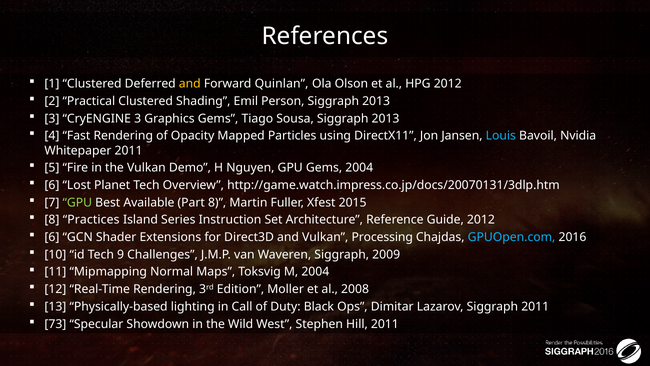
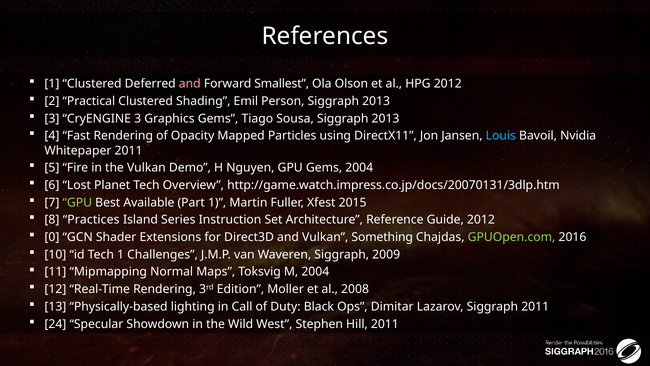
and at (190, 84) colour: yellow -> pink
Quinlan: Quinlan -> Smallest
Part 8: 8 -> 1
6 at (52, 237): 6 -> 0
Processing: Processing -> Something
GPUOpen.com colour: light blue -> light green
Tech 9: 9 -> 1
73: 73 -> 24
